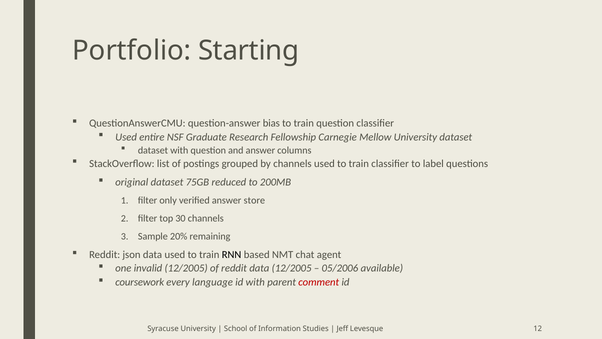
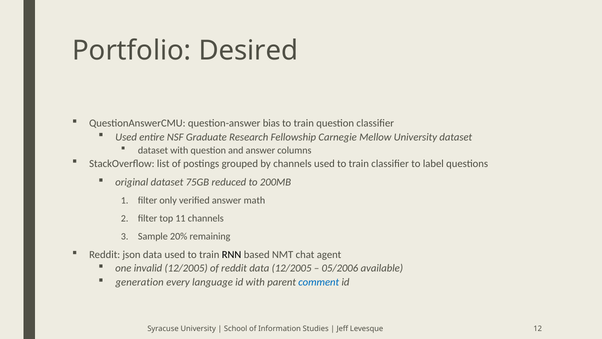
Starting: Starting -> Desired
store: store -> math
30: 30 -> 11
coursework: coursework -> generation
comment colour: red -> blue
